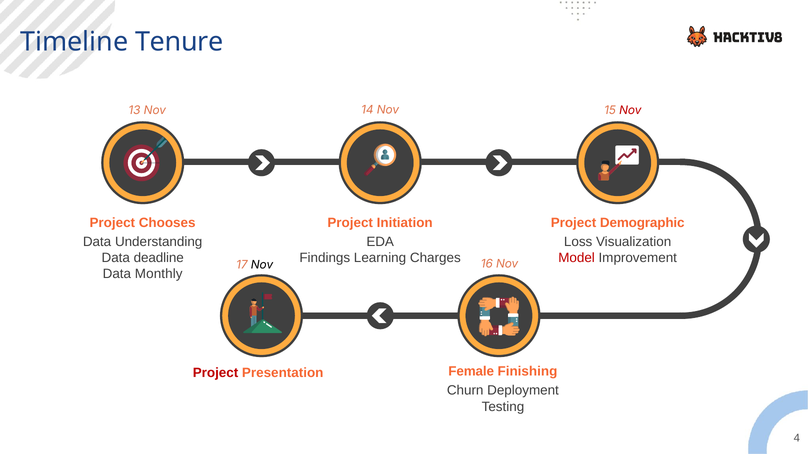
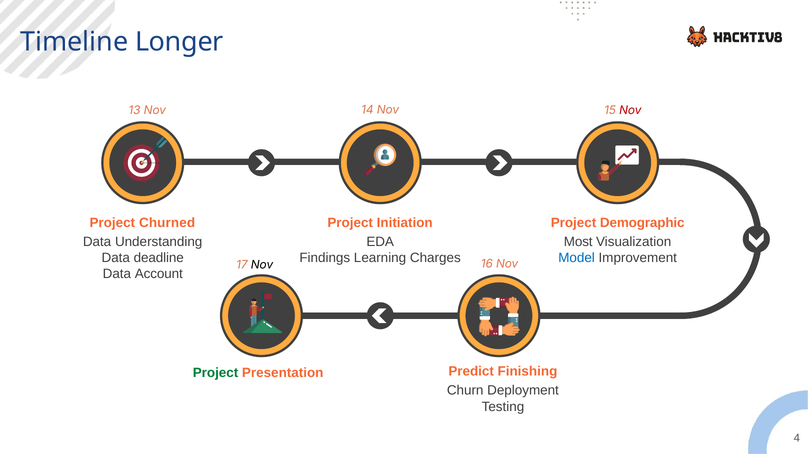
Tenure: Tenure -> Longer
Chooses: Chooses -> Churned
Loss: Loss -> Most
Model colour: red -> blue
Monthly: Monthly -> Account
Female: Female -> Predict
Project at (216, 373) colour: red -> green
